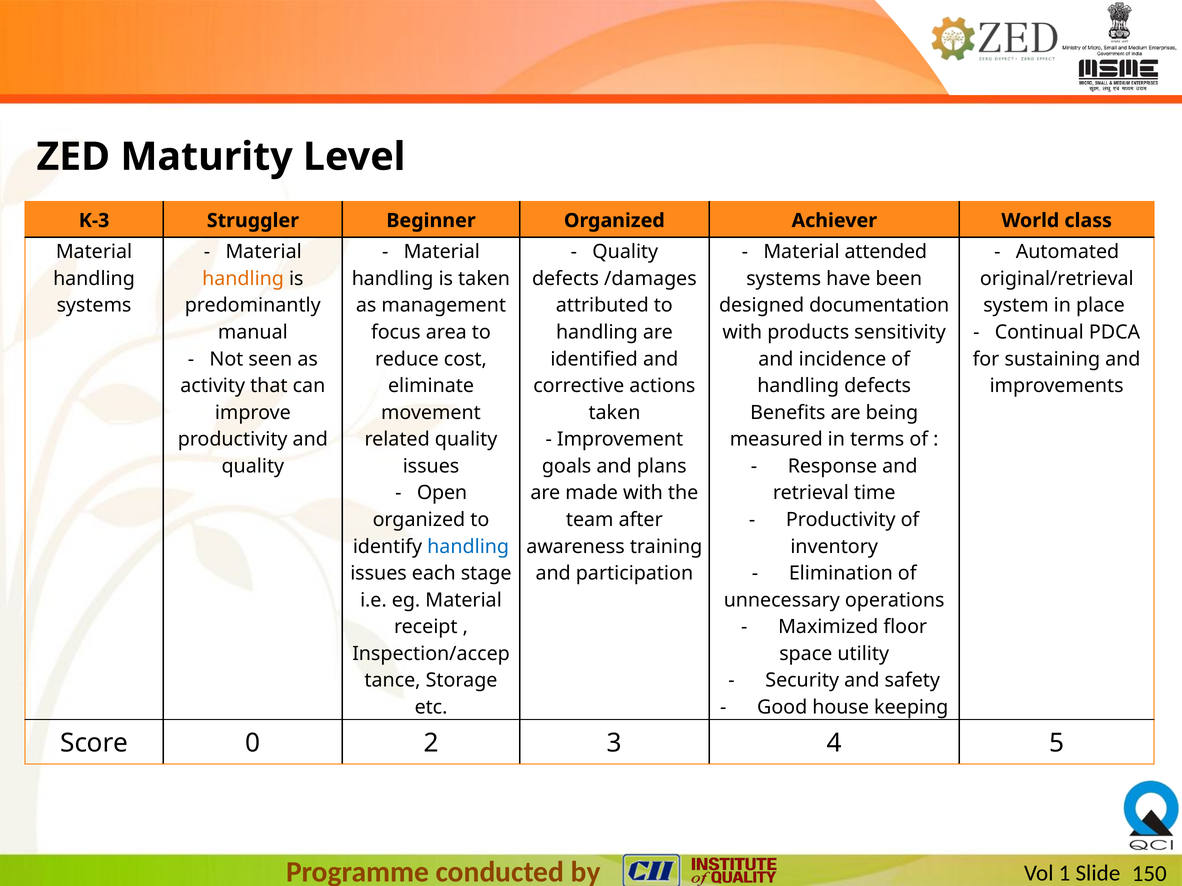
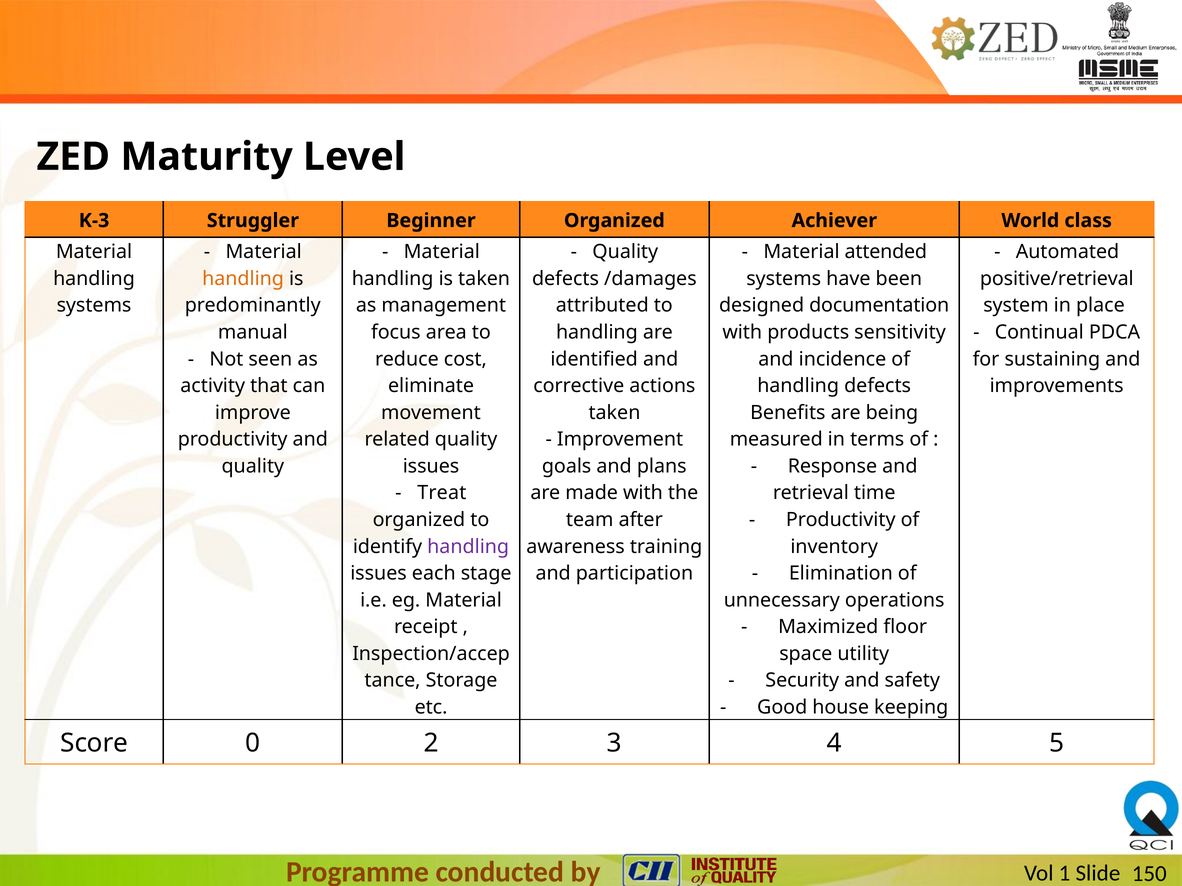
original/retrieval: original/retrieval -> positive/retrieval
Open: Open -> Treat
handling at (468, 547) colour: blue -> purple
